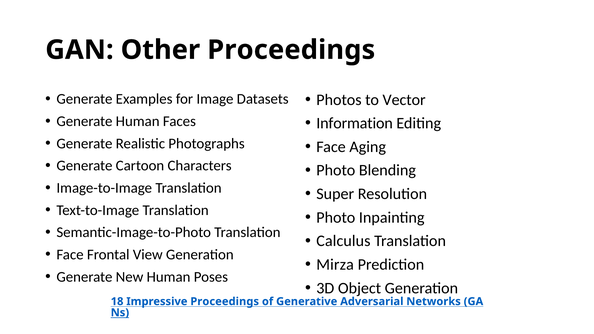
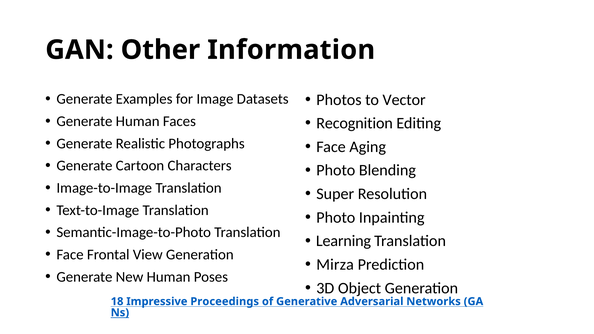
Other Proceedings: Proceedings -> Information
Information: Information -> Recognition
Calculus: Calculus -> Learning
